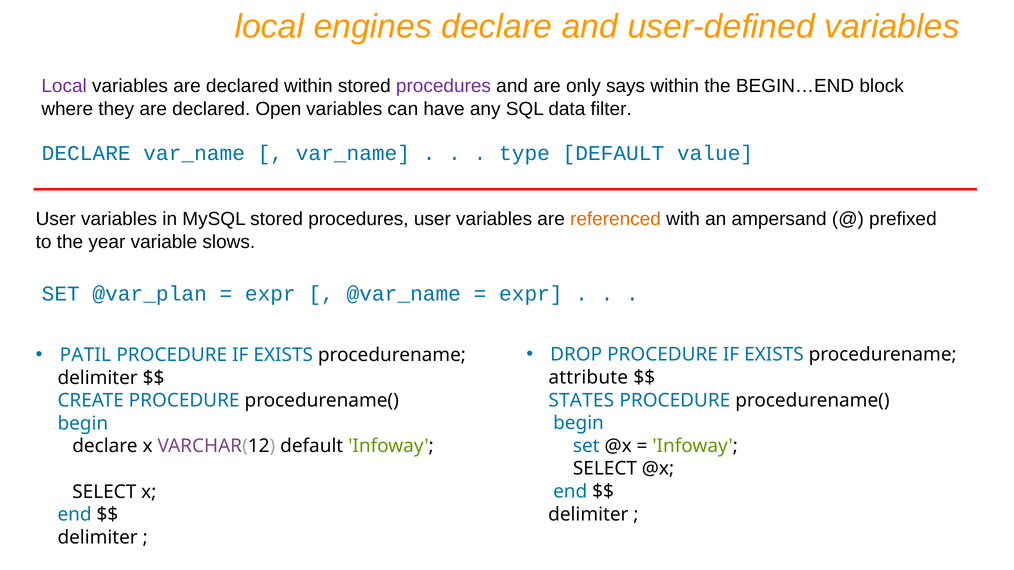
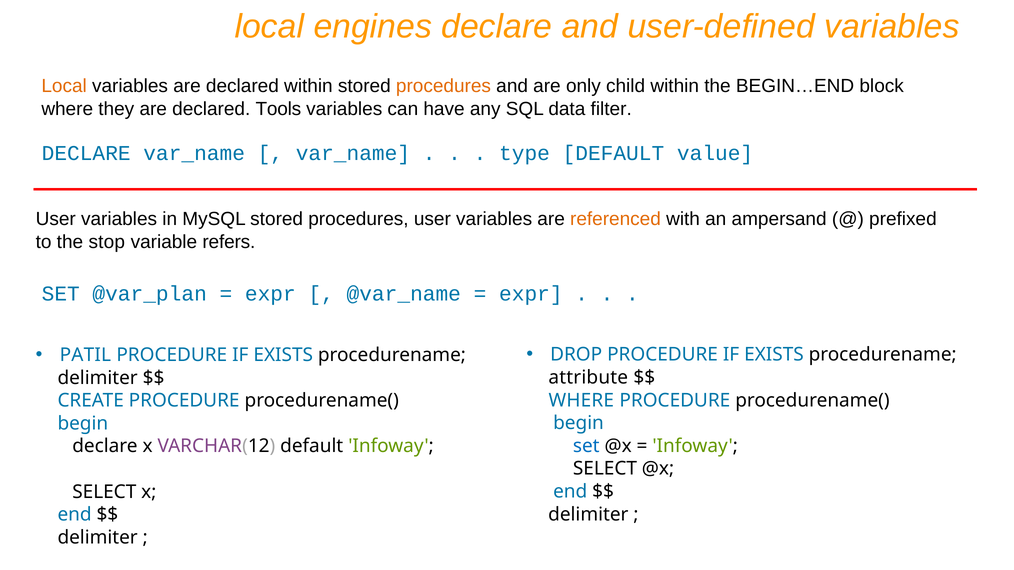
Local at (64, 86) colour: purple -> orange
procedures at (443, 86) colour: purple -> orange
says: says -> child
Open: Open -> Tools
year: year -> stop
slows: slows -> refers
STATES at (581, 401): STATES -> WHERE
